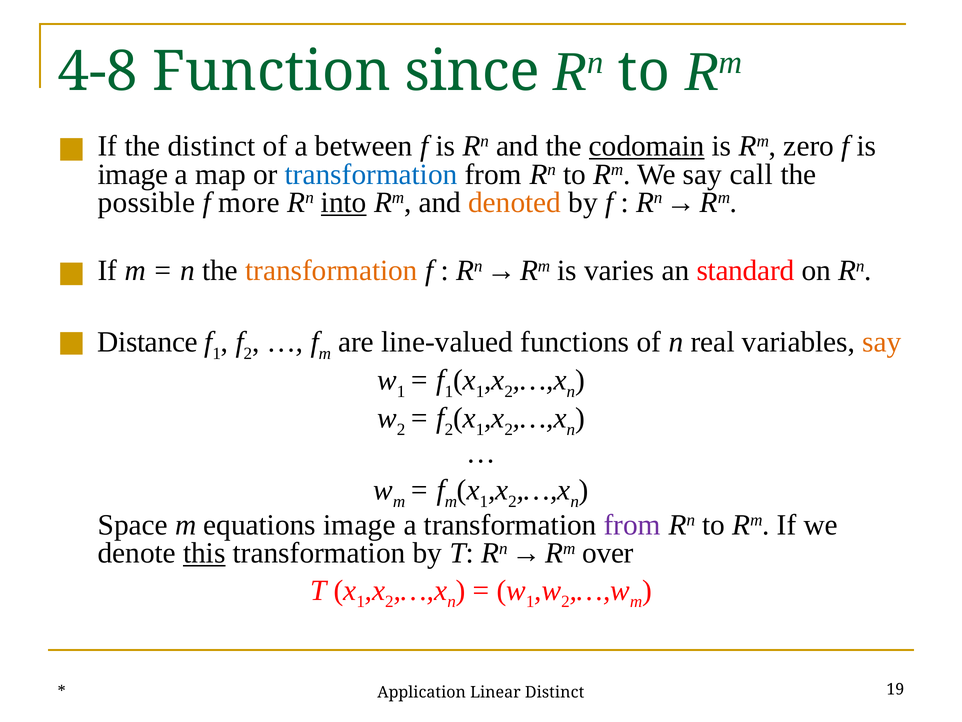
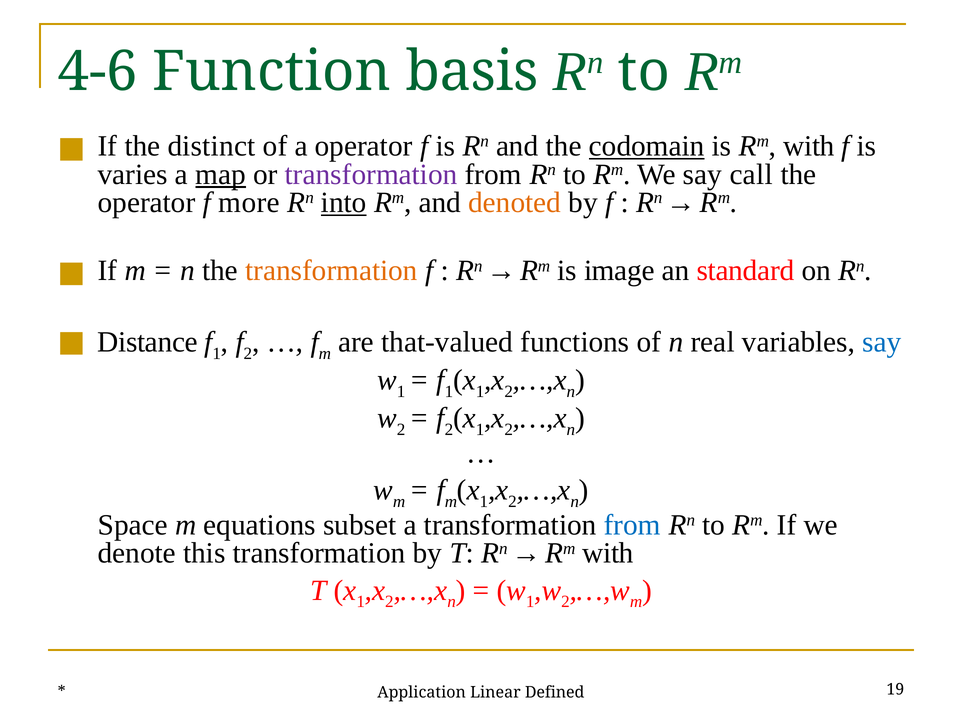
4-8: 4-8 -> 4-6
since: since -> basis
a between: between -> operator
is Rm zero: zero -> with
image at (133, 174): image -> varies
map underline: none -> present
transformation at (371, 174) colour: blue -> purple
possible at (147, 202): possible -> operator
varies: varies -> image
line-valued: line-valued -> that-valued
say at (882, 342) colour: orange -> blue
equations image: image -> subset
from at (632, 525) colour: purple -> blue
this underline: present -> none
over at (608, 553): over -> with
Linear Distinct: Distinct -> Defined
